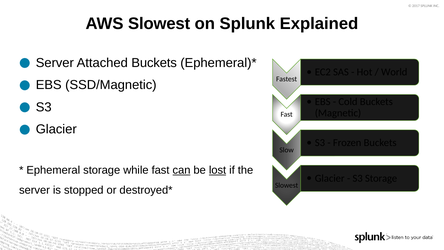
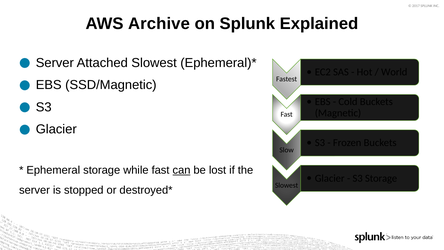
AWS Slowest: Slowest -> Archive
Attached Buckets: Buckets -> Slowest
lost underline: present -> none
